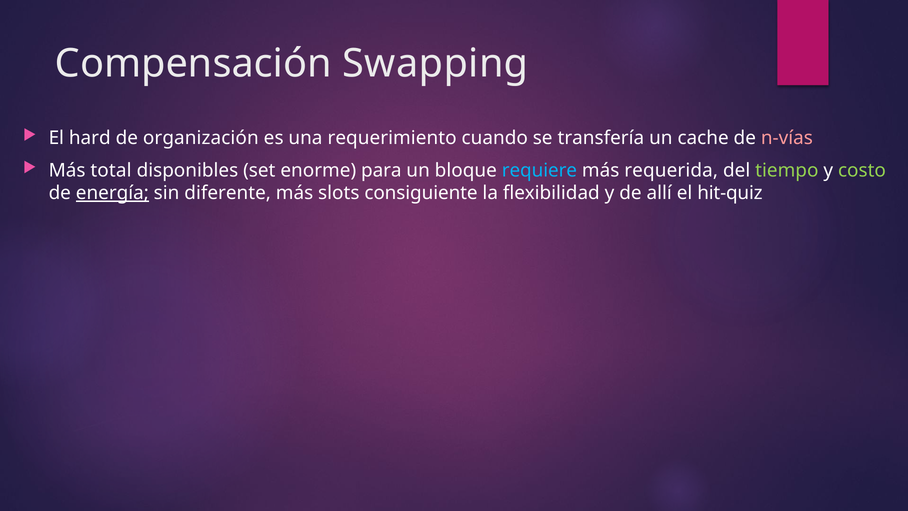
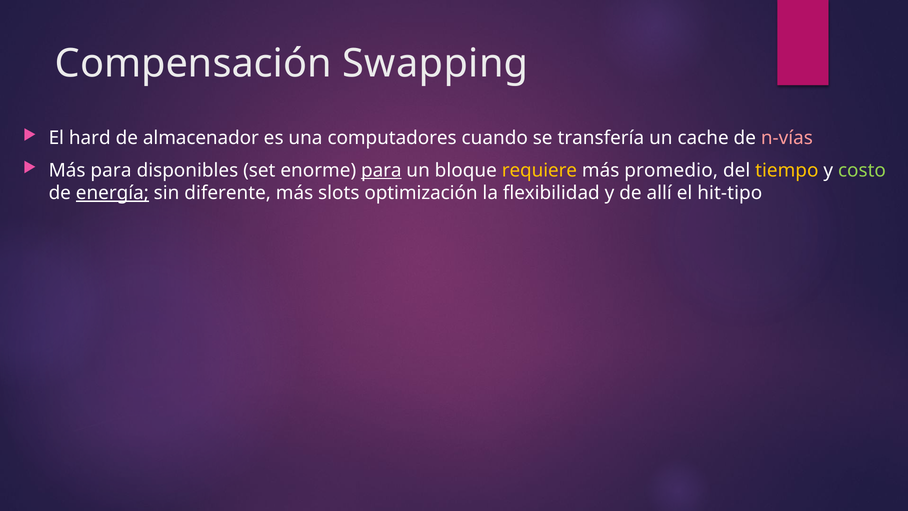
organización: organización -> almacenador
requerimiento: requerimiento -> computadores
Más total: total -> para
para at (381, 170) underline: none -> present
requiere colour: light blue -> yellow
requerida: requerida -> promedio
tiempo colour: light green -> yellow
consiguiente: consiguiente -> optimización
hit-quiz: hit-quiz -> hit-tipo
